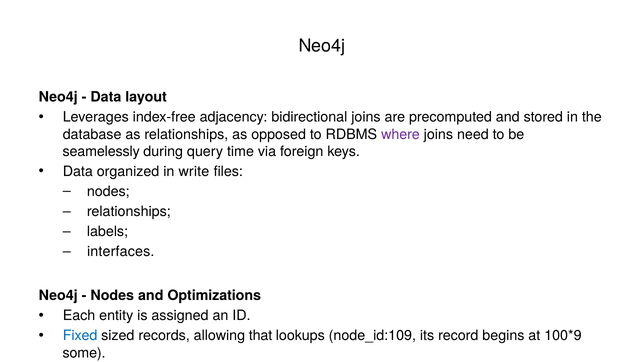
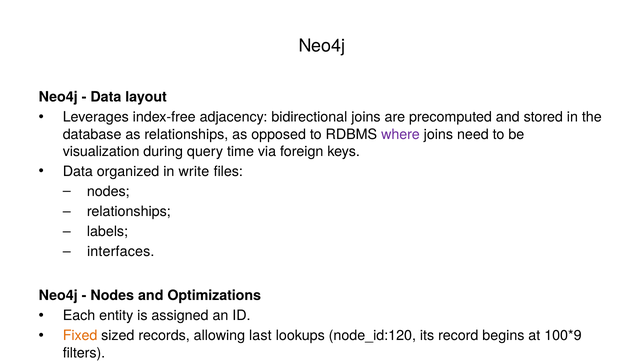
seamelessly: seamelessly -> visualization
Fixed colour: blue -> orange
that: that -> last
node_id:109: node_id:109 -> node_id:120
some: some -> filters
